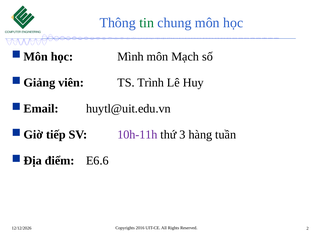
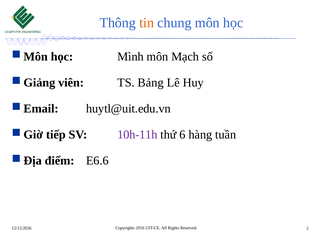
tin colour: green -> orange
Trình: Trình -> Bảng
3: 3 -> 6
